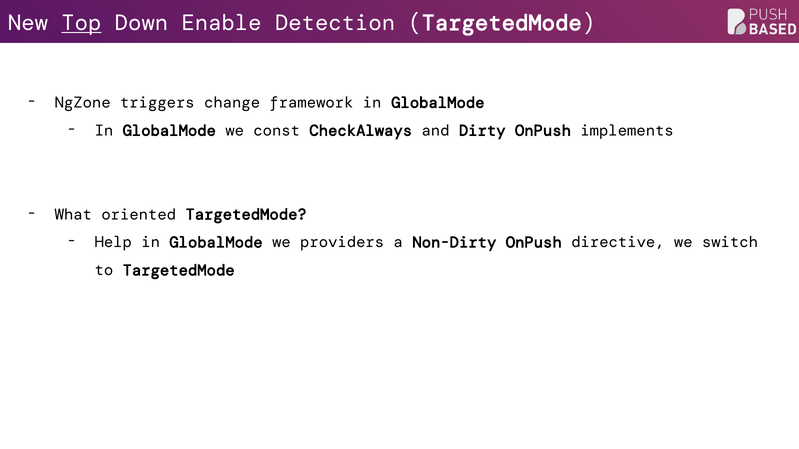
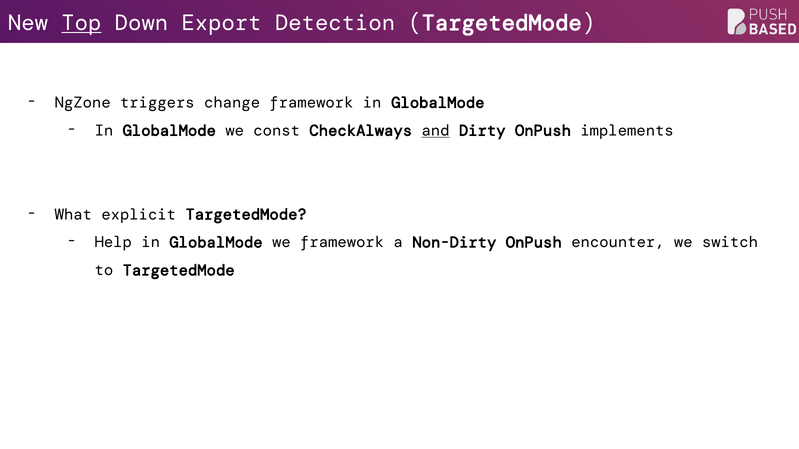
Enable: Enable -> Export
and underline: none -> present
oriented: oriented -> explicit
we providers: providers -> framework
directive: directive -> encounter
